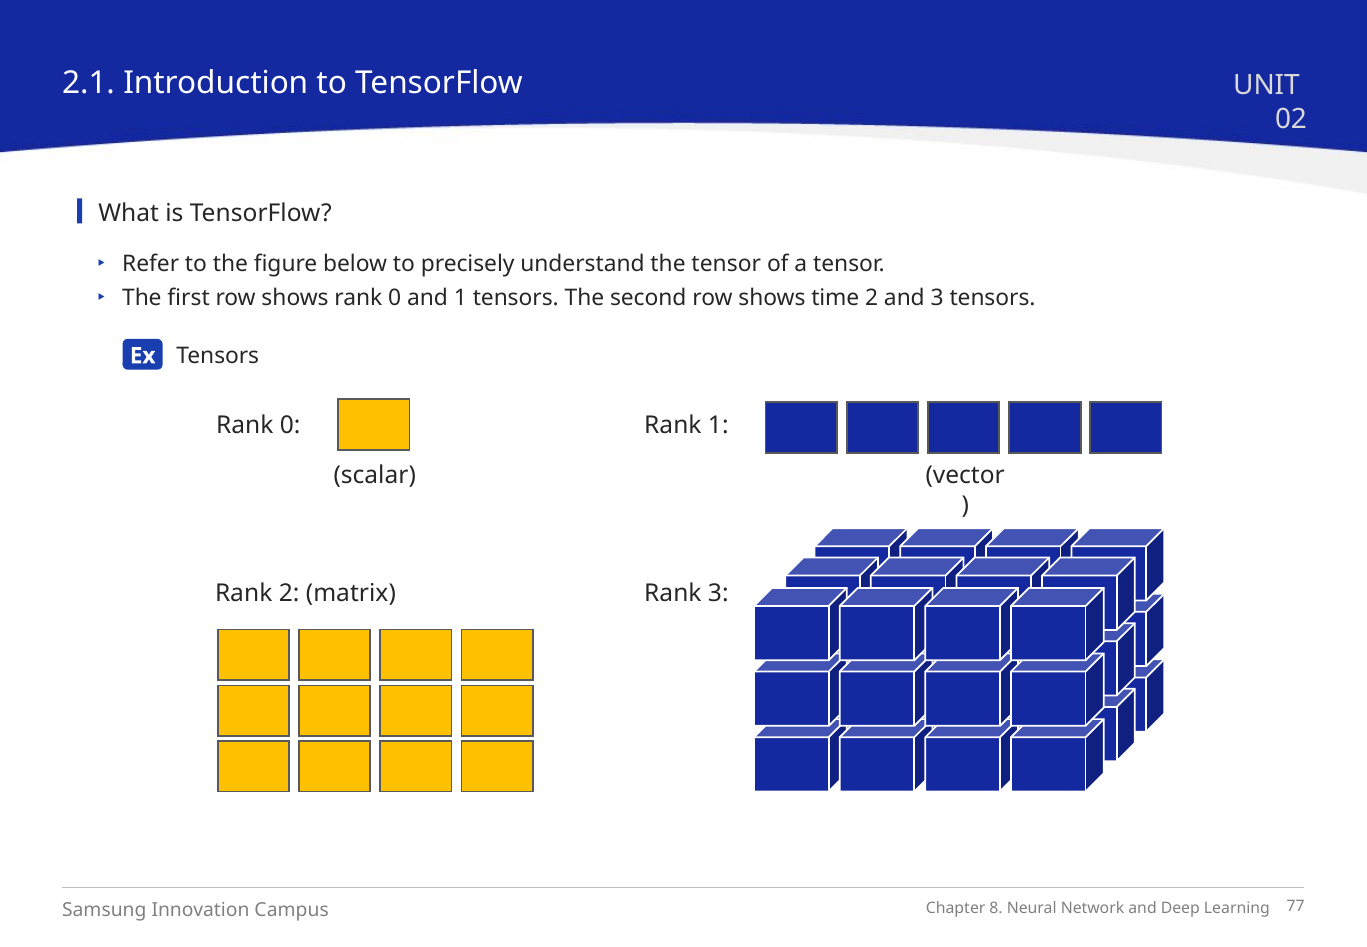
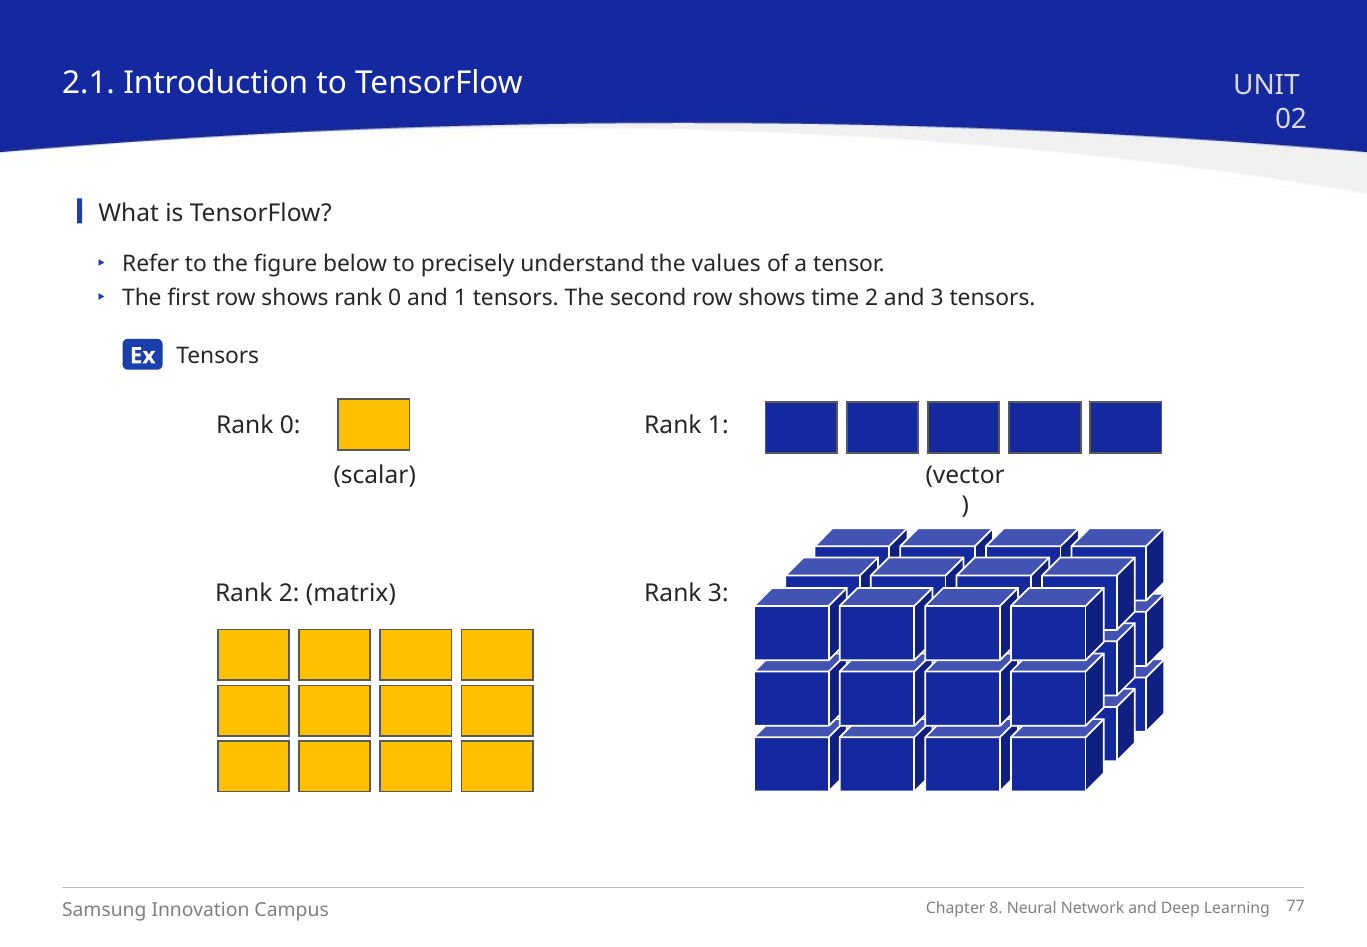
the tensor: tensor -> values
